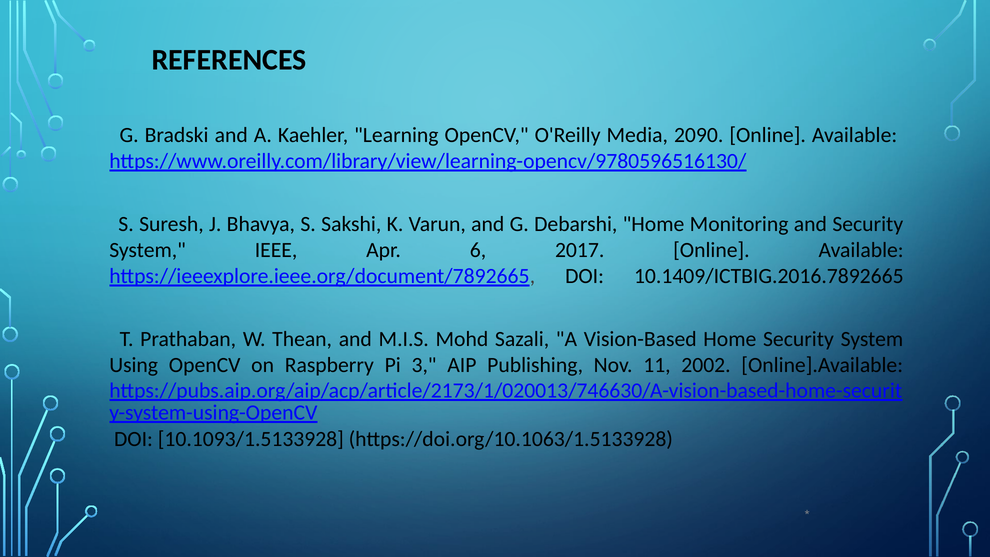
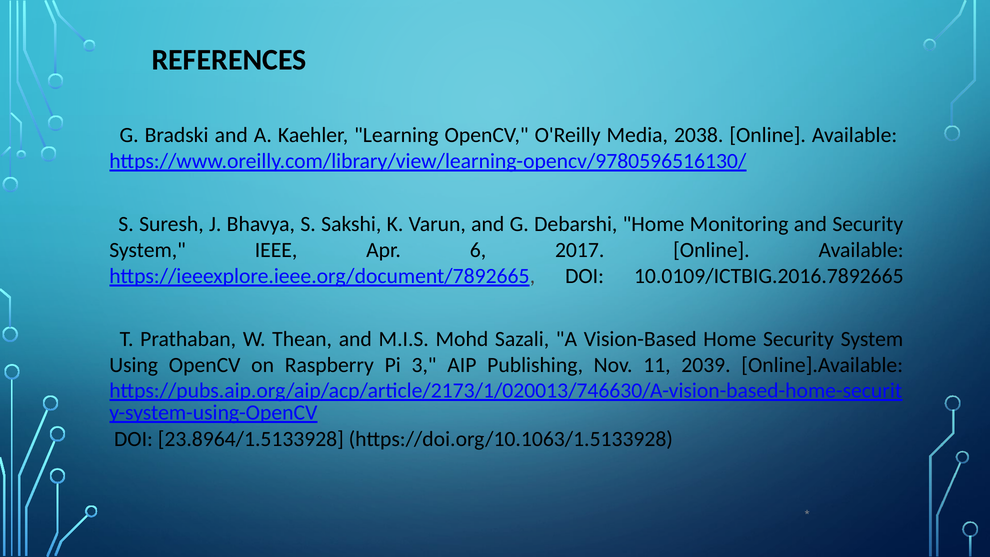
2090: 2090 -> 2038
10.1409/ICTBIG.2016.7892665: 10.1409/ICTBIG.2016.7892665 -> 10.0109/ICTBIG.2016.7892665
2002: 2002 -> 2039
10.1093/1.5133928: 10.1093/1.5133928 -> 23.8964/1.5133928
